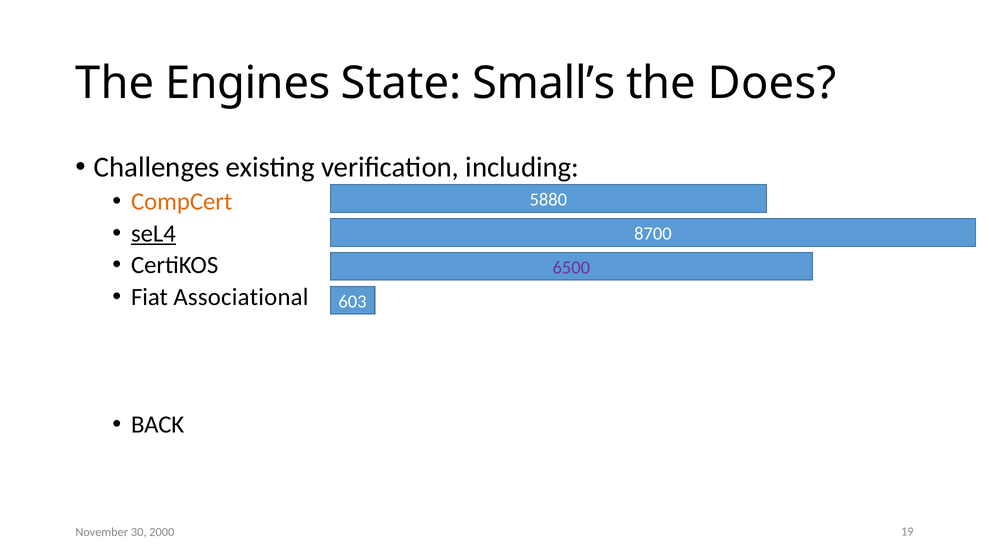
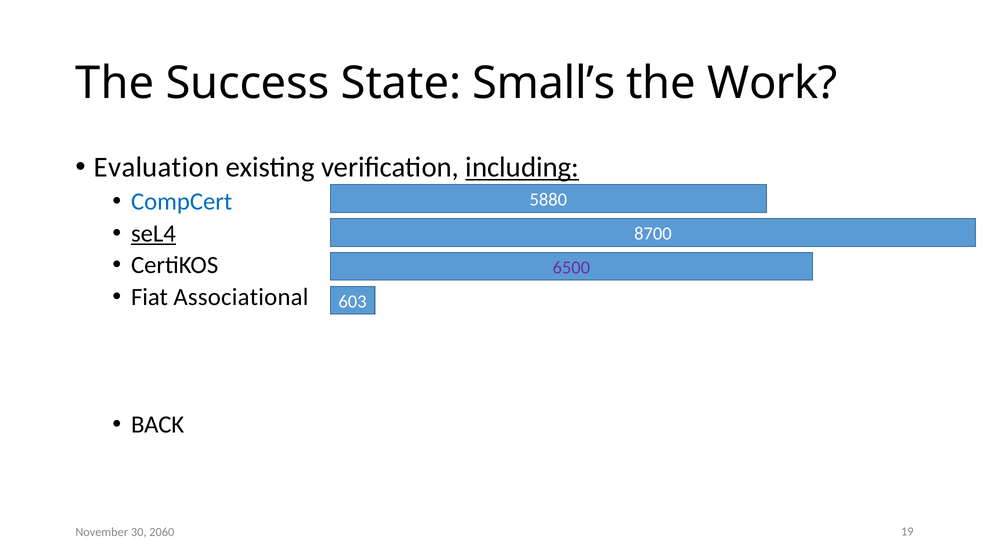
Engines: Engines -> Success
Does: Does -> Work
Challenges: Challenges -> Evaluation
including underline: none -> present
CompCert colour: orange -> blue
2000: 2000 -> 2060
